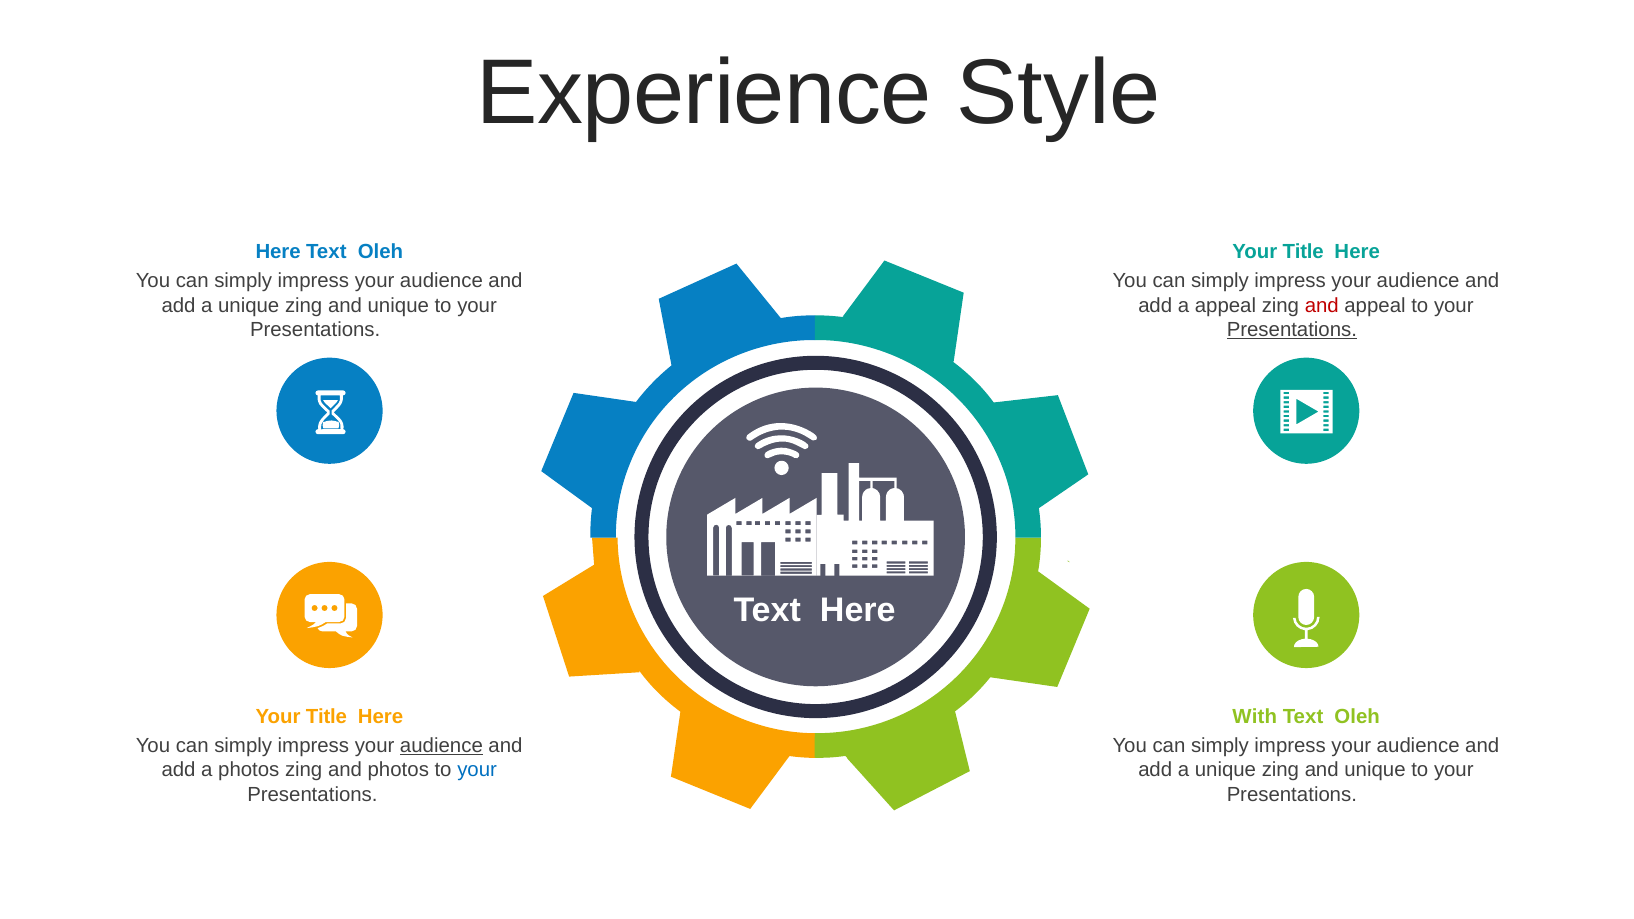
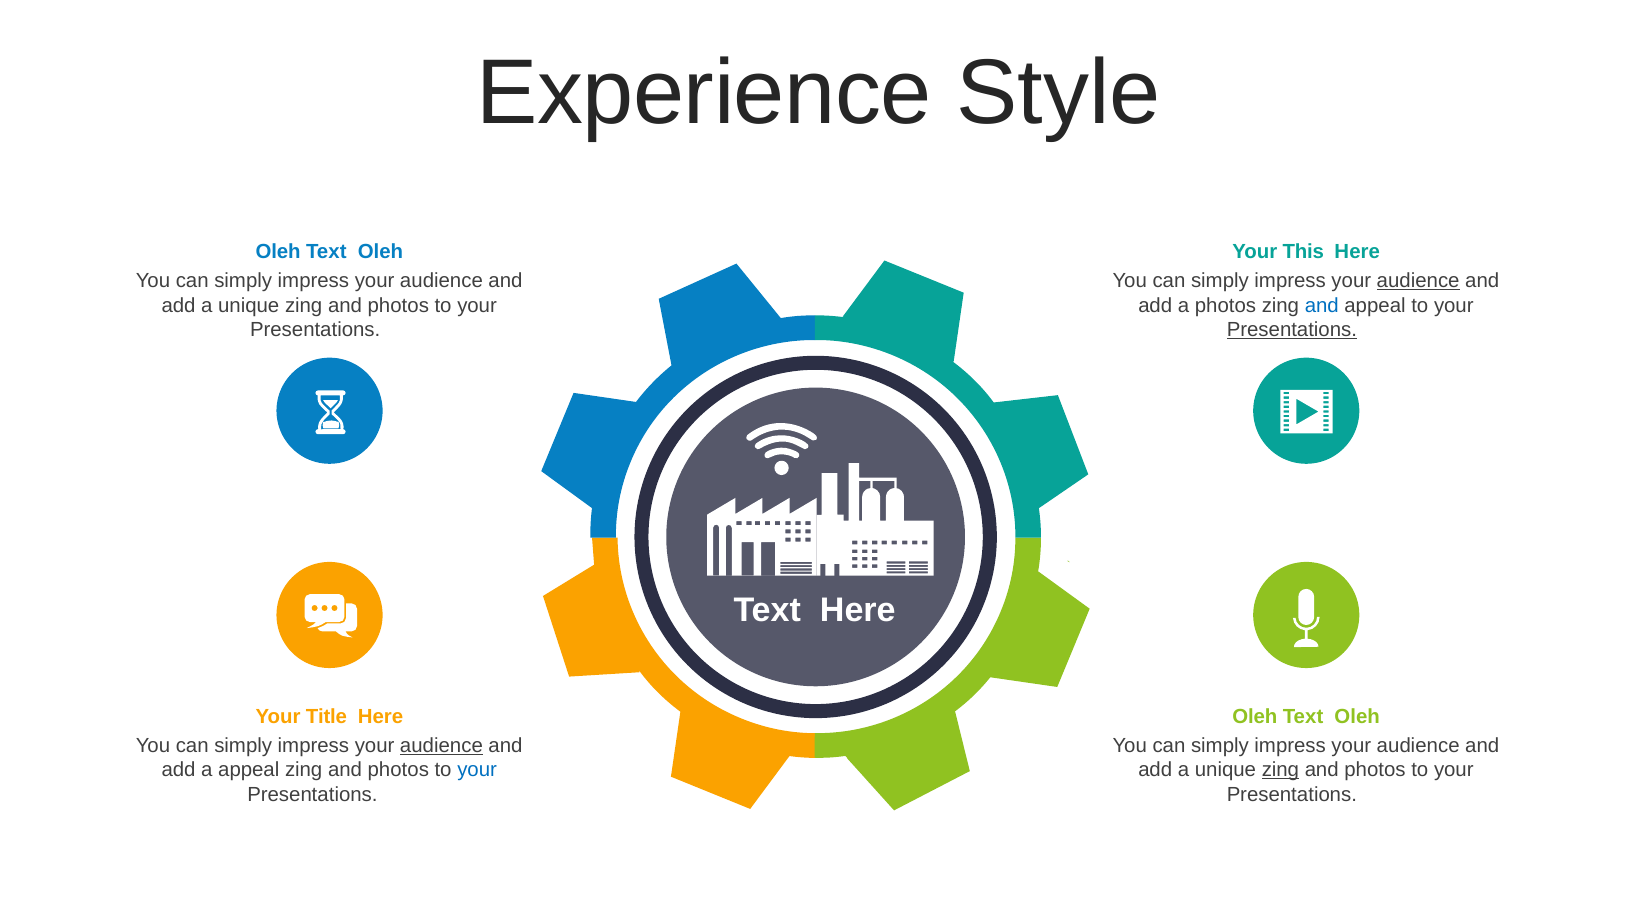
Here at (278, 252): Here -> Oleh
Title at (1303, 252): Title -> This
audience at (1418, 281) underline: none -> present
unique at (398, 305): unique -> photos
a appeal: appeal -> photos
and at (1322, 305) colour: red -> blue
With at (1255, 716): With -> Oleh
a photos: photos -> appeal
zing at (1280, 770) underline: none -> present
unique at (1375, 770): unique -> photos
